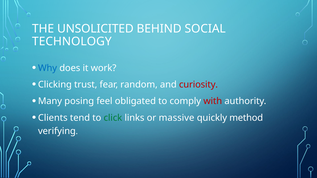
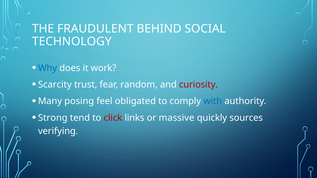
UNSOLICITED: UNSOLICITED -> FRAUDULENT
Clicking: Clicking -> Scarcity
with colour: red -> blue
Clients: Clients -> Strong
click colour: green -> red
method: method -> sources
